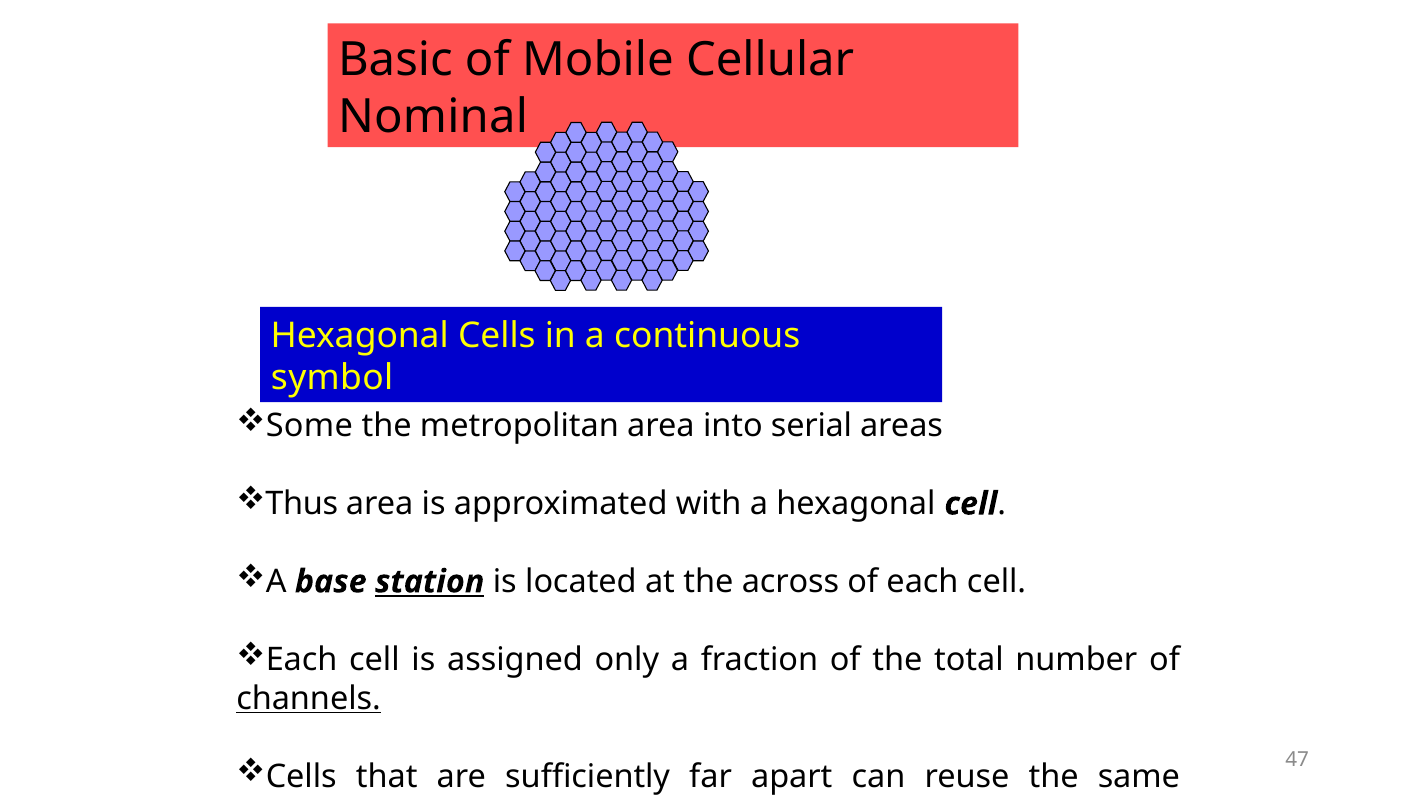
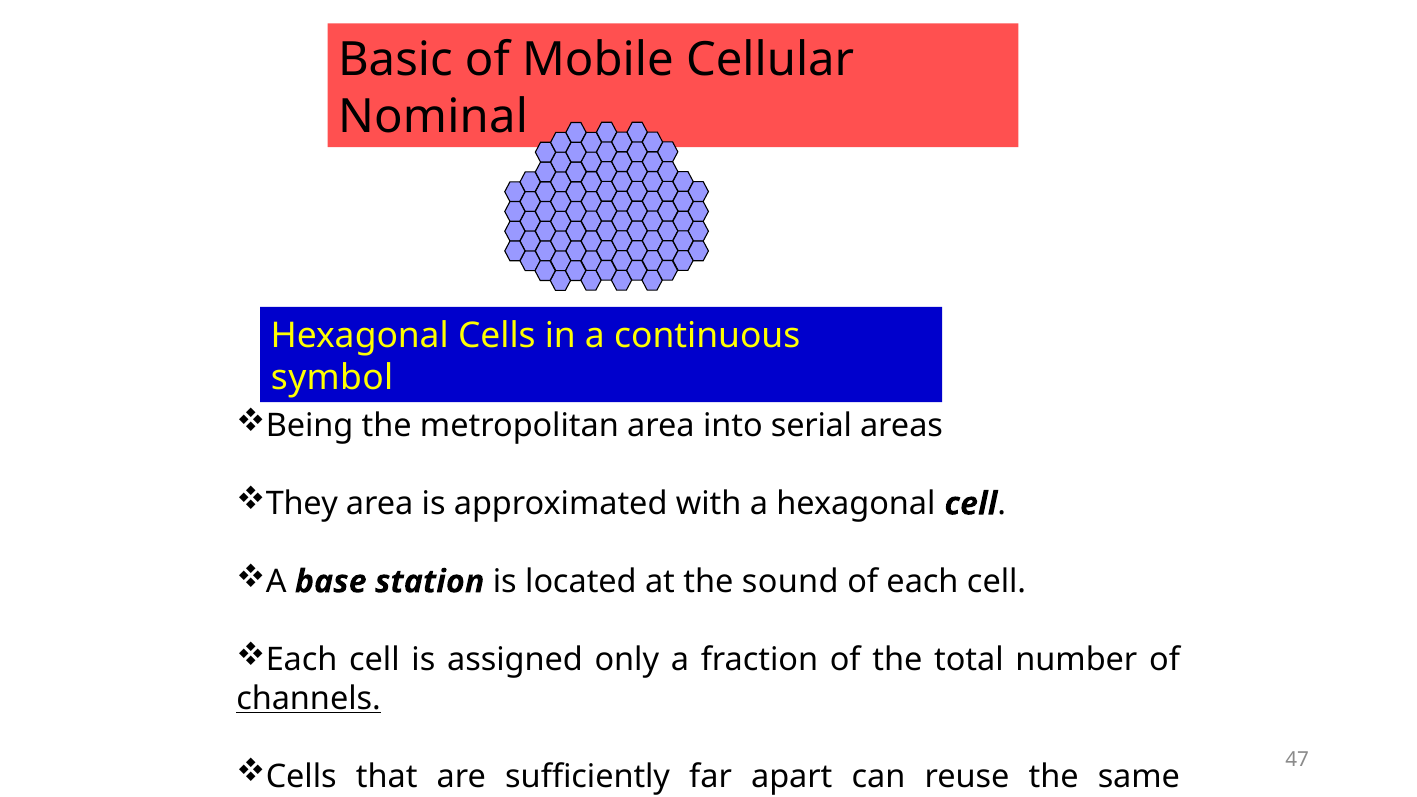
Some: Some -> Being
Thus: Thus -> They
station underline: present -> none
across: across -> sound
